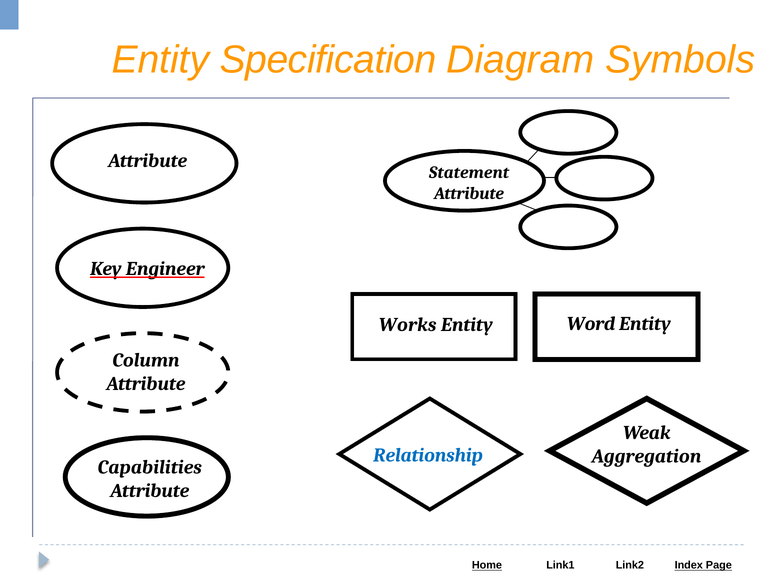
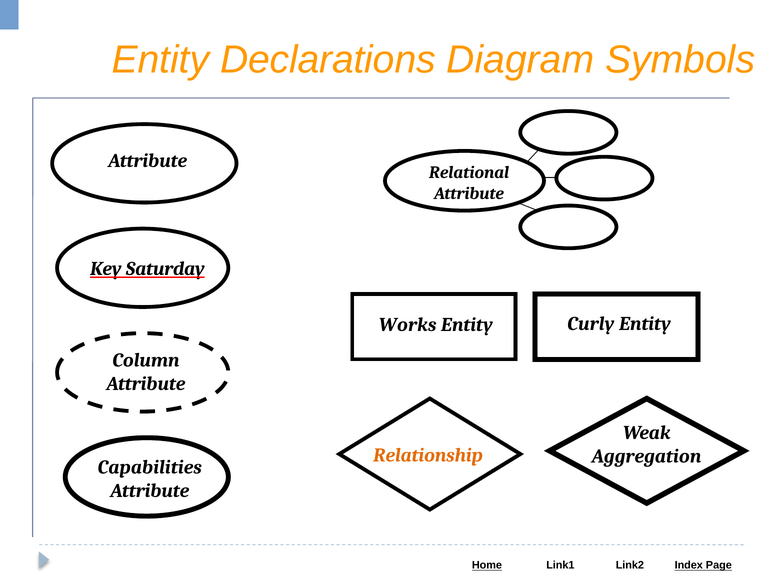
Specification: Specification -> Declarations
Statement: Statement -> Relational
Engineer: Engineer -> Saturday
Word: Word -> Curly
Relationship colour: blue -> orange
